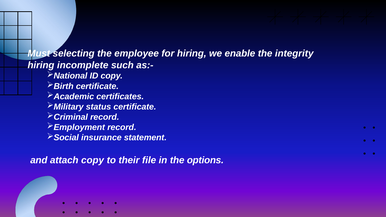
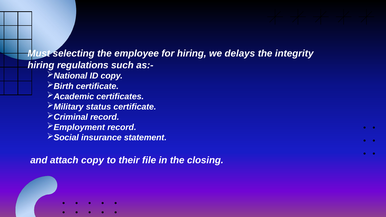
enable: enable -> delays
incomplete: incomplete -> regulations
options: options -> closing
